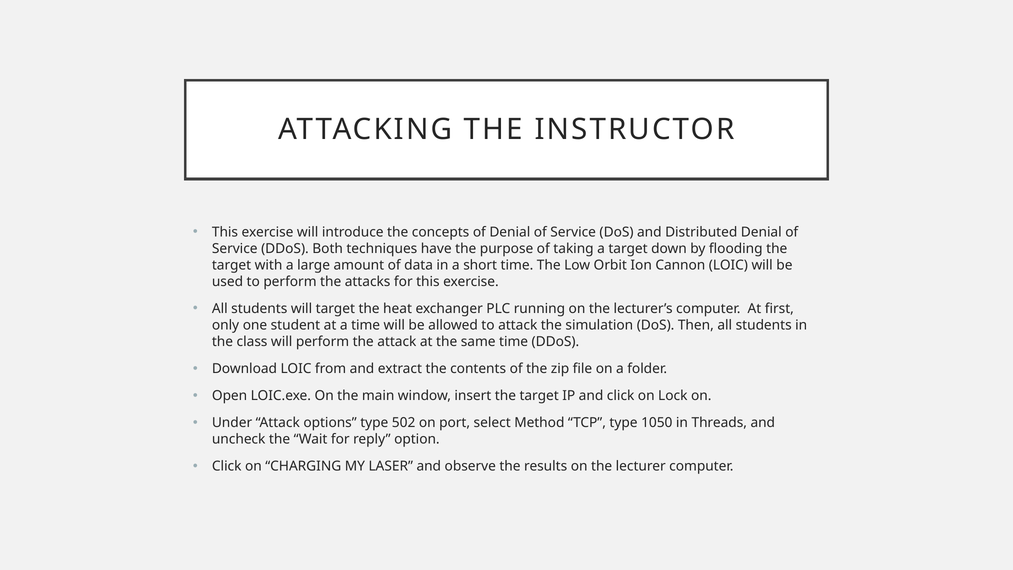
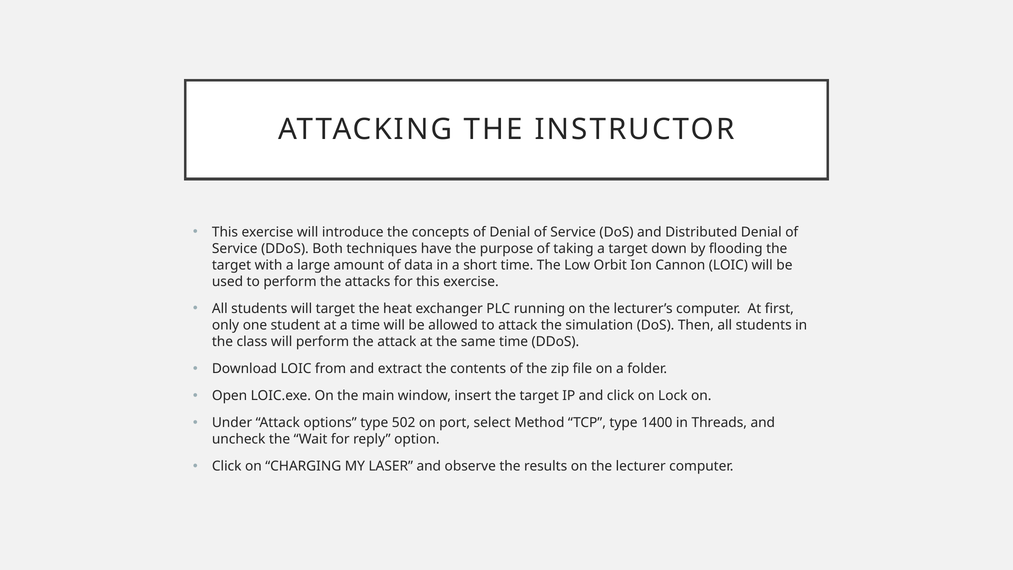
1050: 1050 -> 1400
